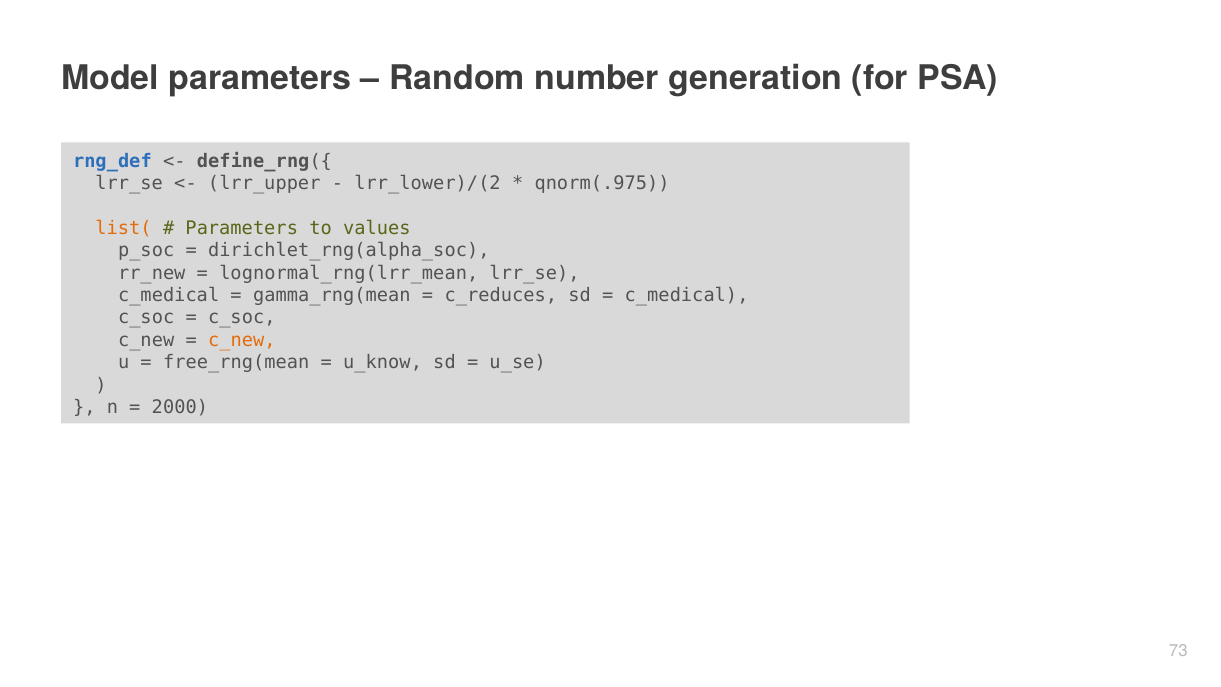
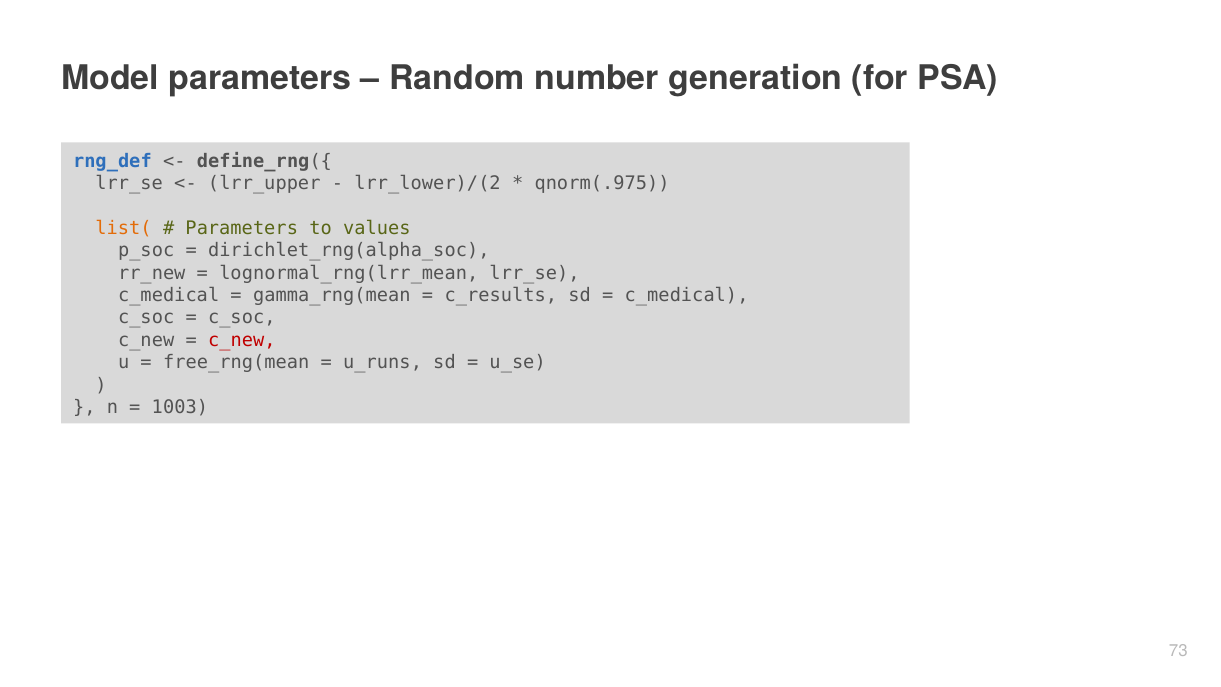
c_reduces: c_reduces -> c_results
c_new at (242, 340) colour: orange -> red
u_know: u_know -> u_runs
2000: 2000 -> 1003
